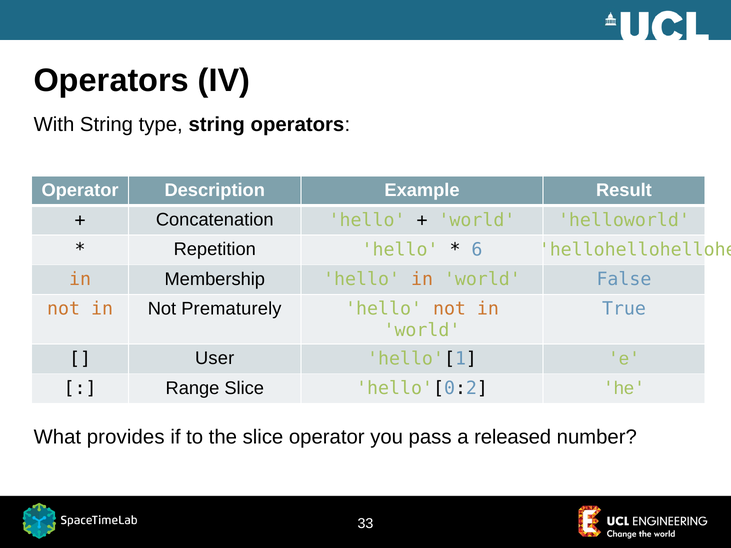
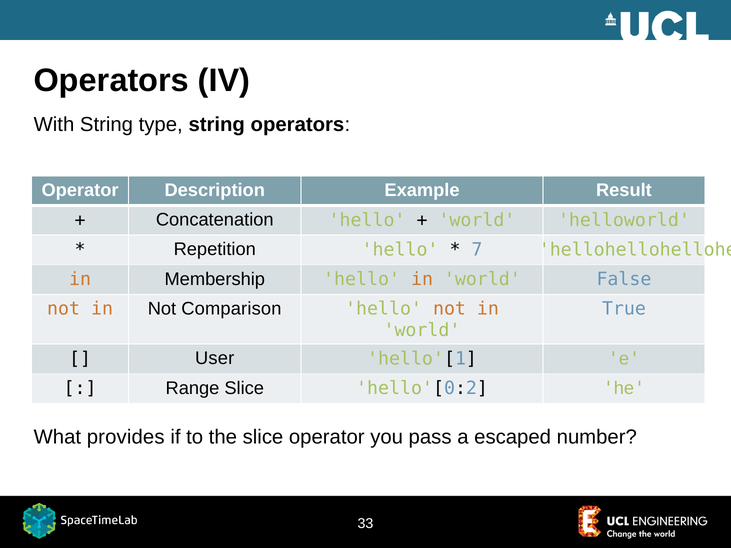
6: 6 -> 7
Prematurely: Prematurely -> Comparison
released: released -> escaped
